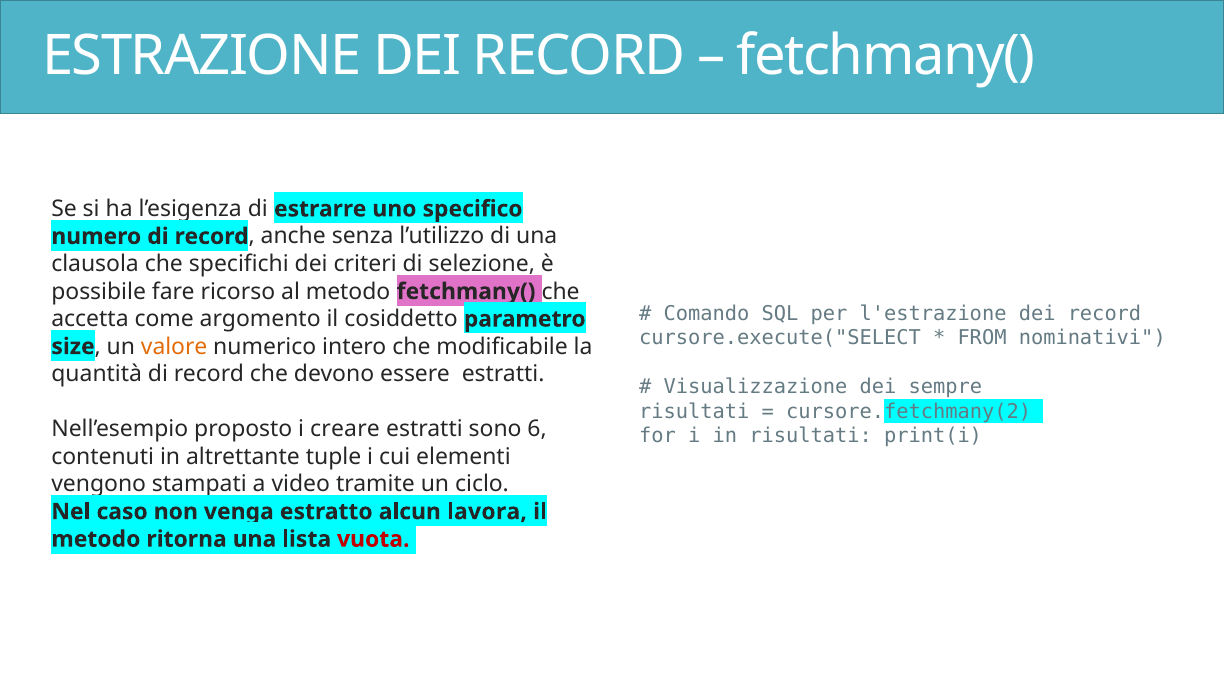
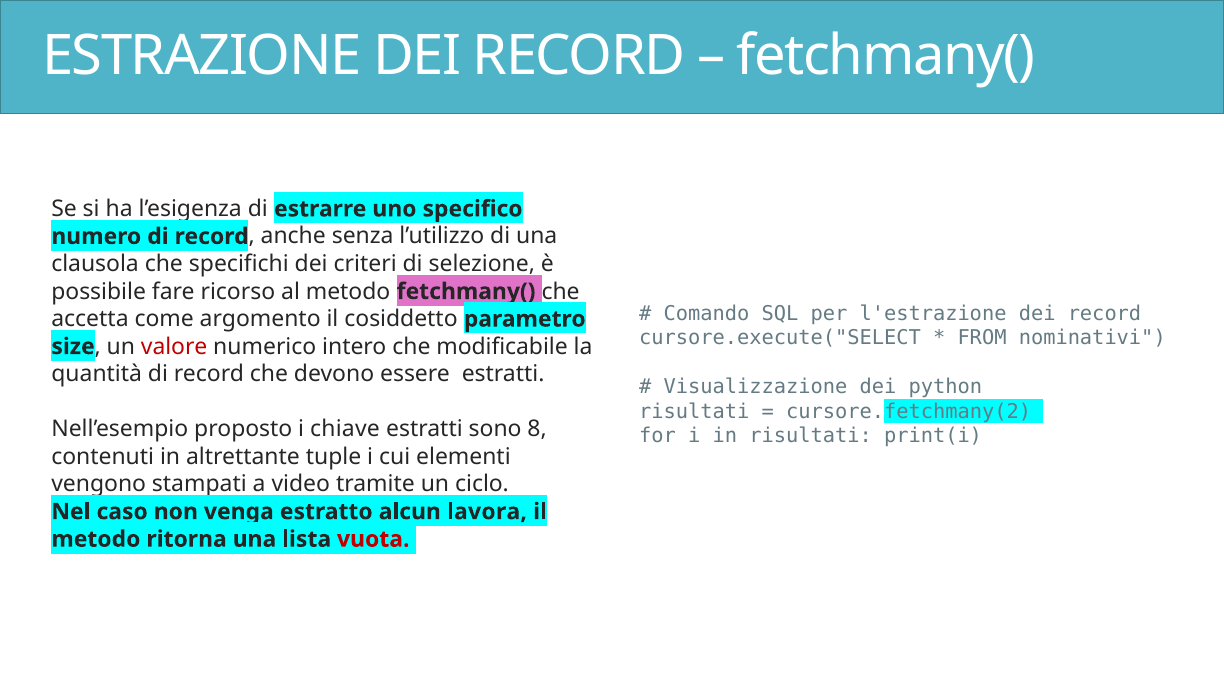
valore colour: orange -> red
sempre: sempre -> python
creare: creare -> chiave
6: 6 -> 8
